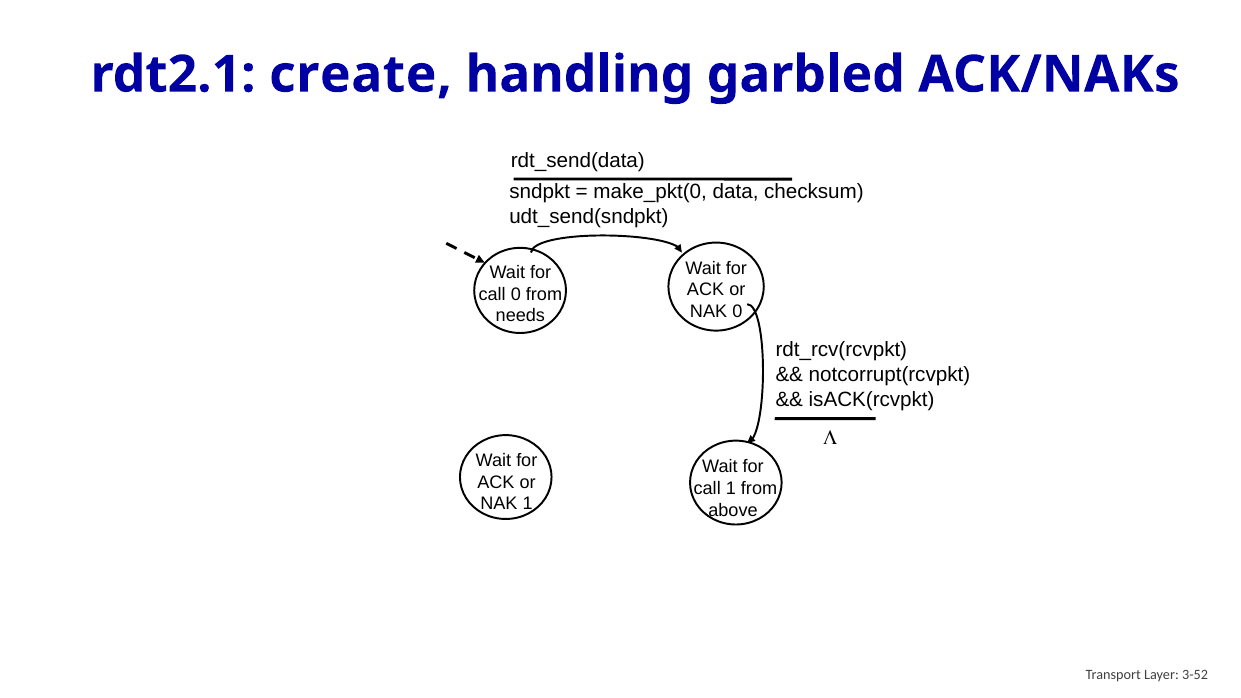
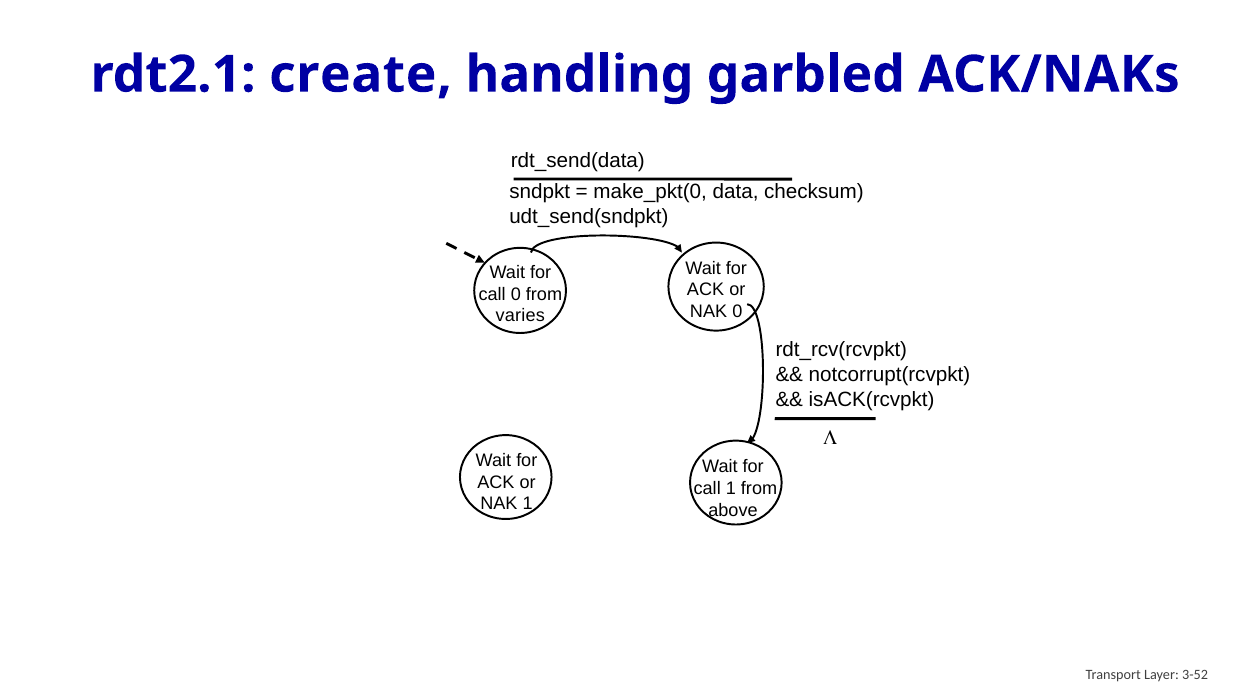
needs: needs -> varies
